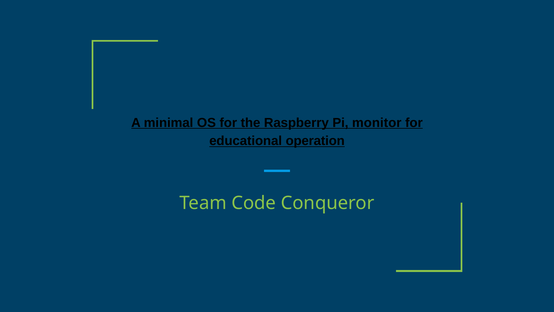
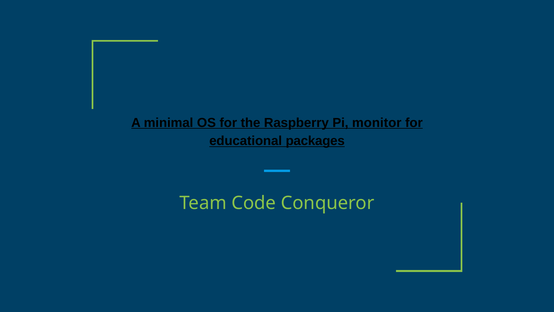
operation: operation -> packages
